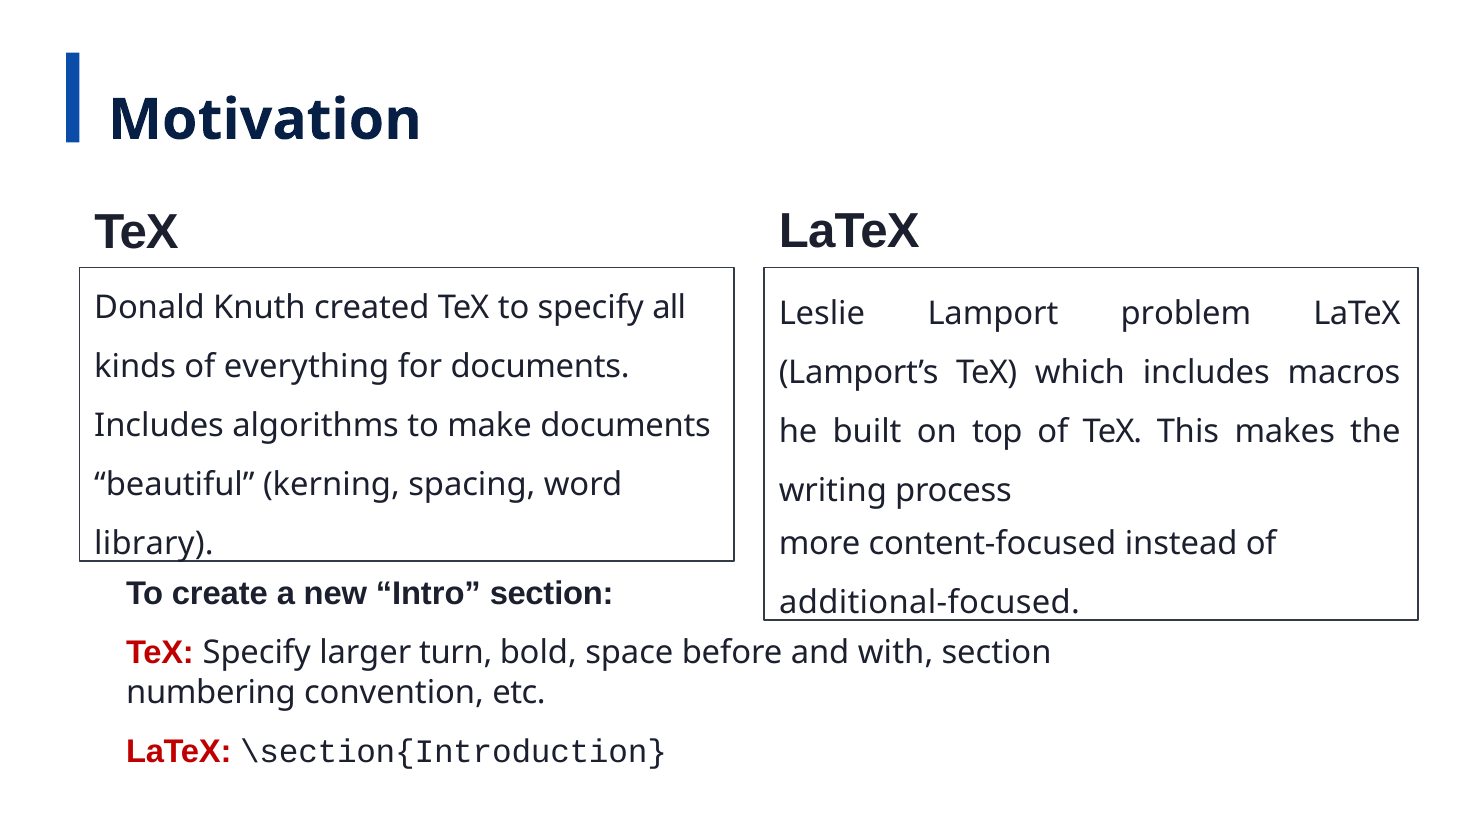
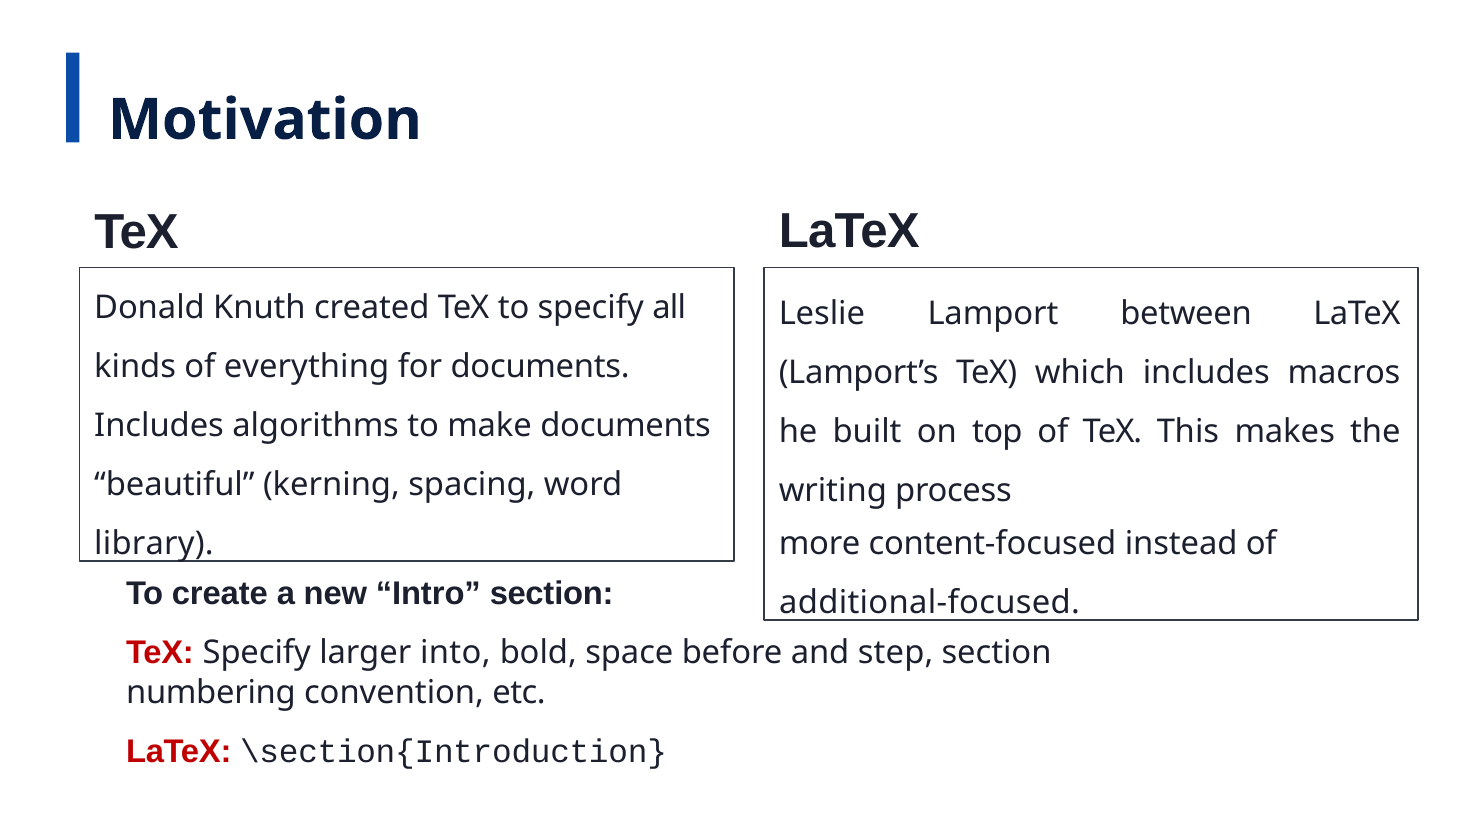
problem: problem -> between
turn: turn -> into
with: with -> step
